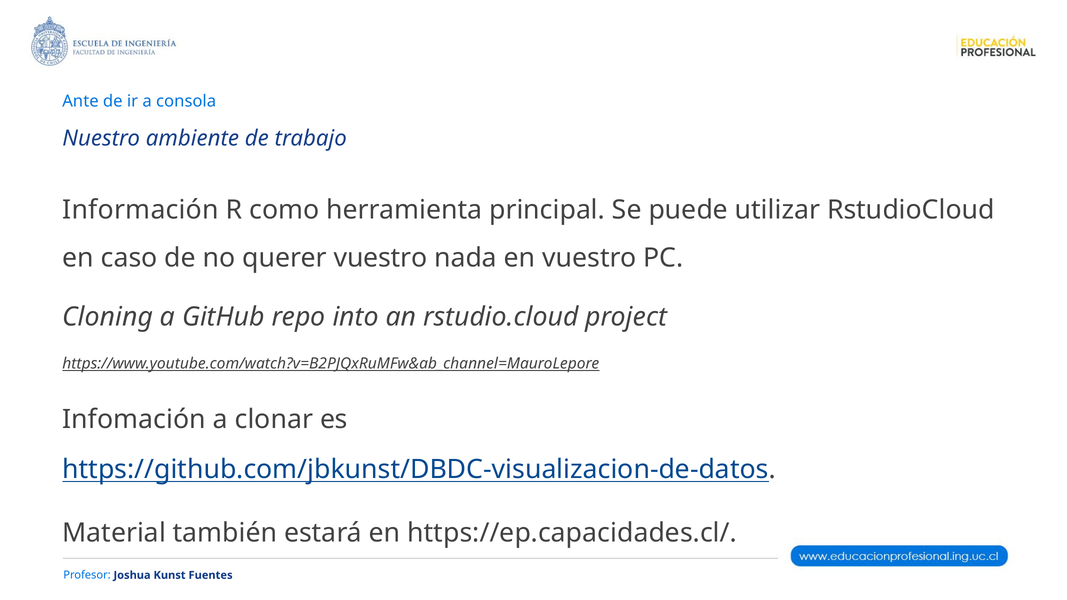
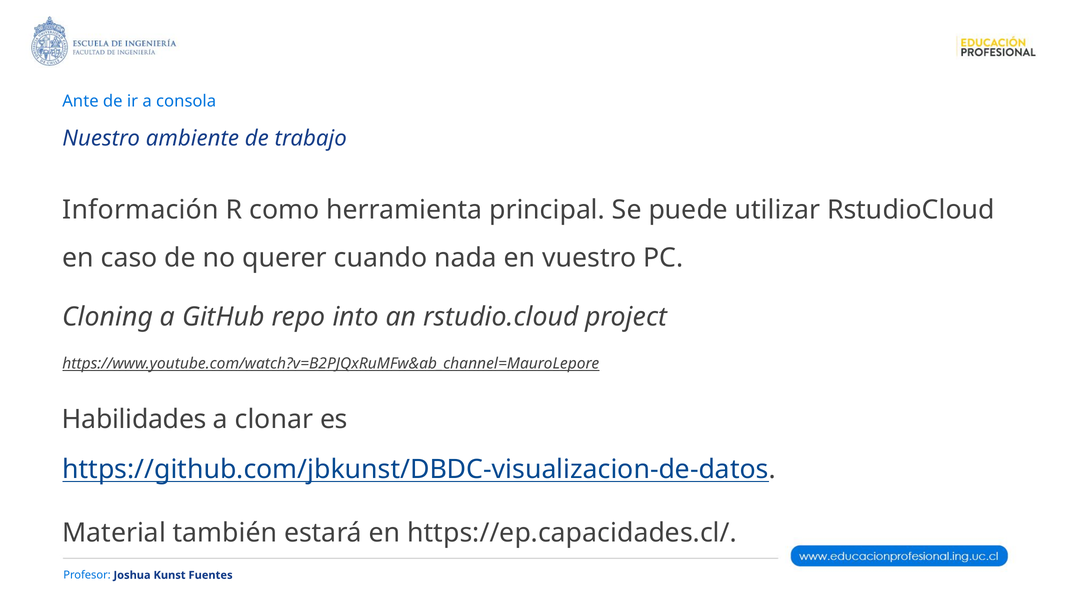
querer vuestro: vuestro -> cuando
Infomación: Infomación -> Habilidades
